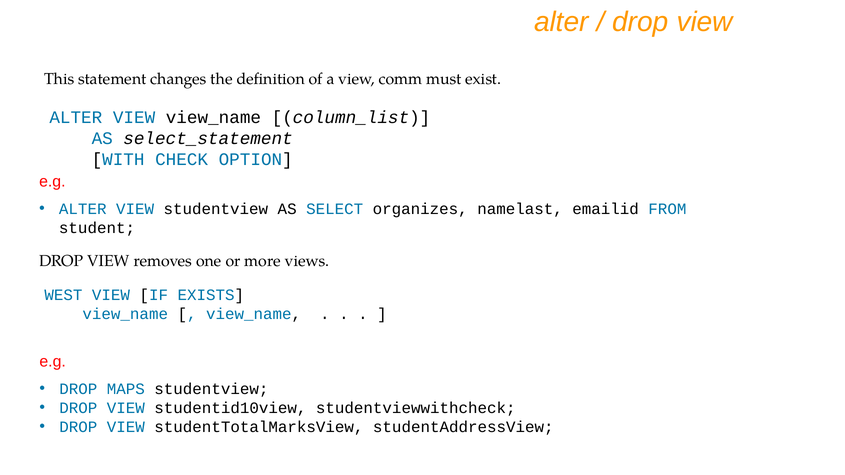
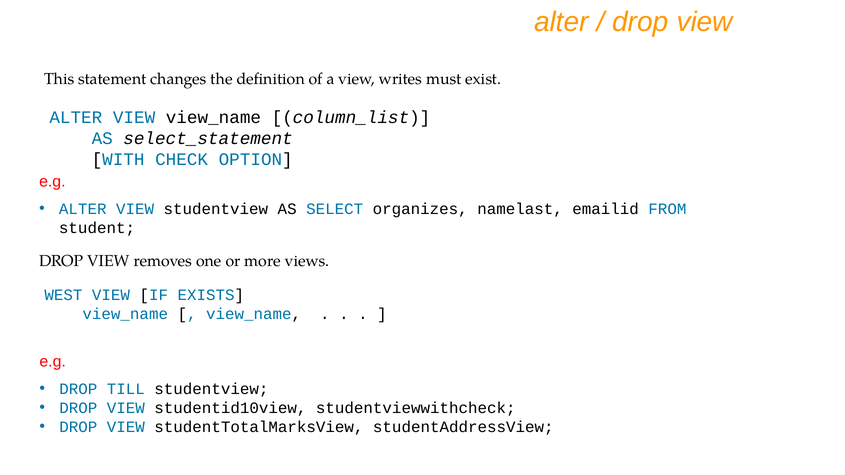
comm: comm -> writes
MAPS: MAPS -> TILL
